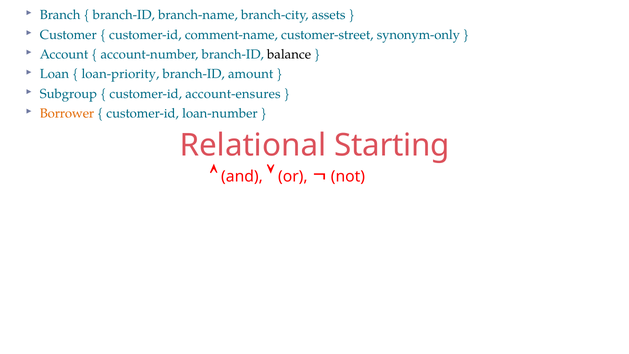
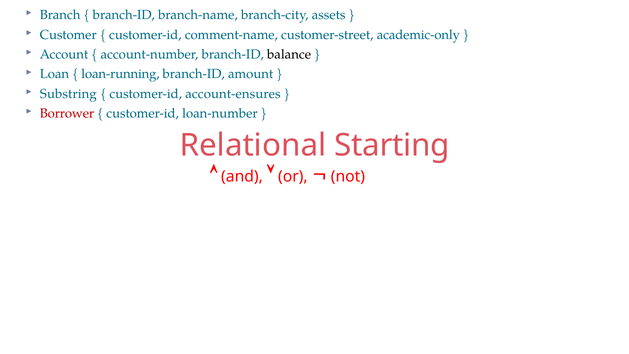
synonym-only: synonym-only -> academic-only
loan-priority: loan-priority -> loan-running
Subgroup: Subgroup -> Substring
Borrower colour: orange -> red
